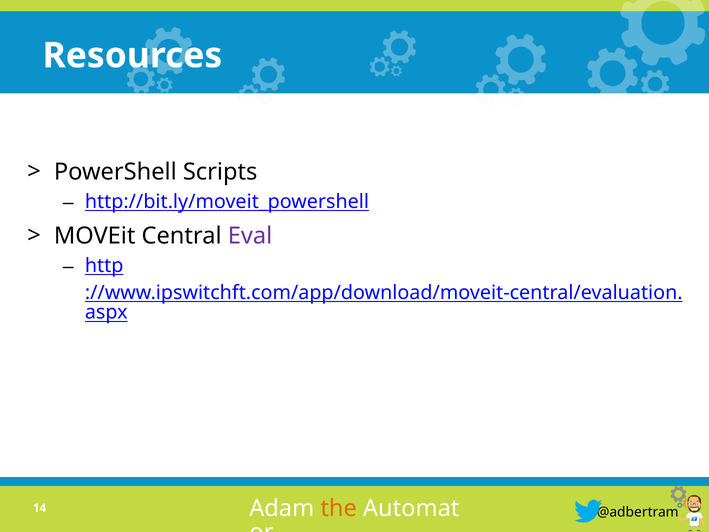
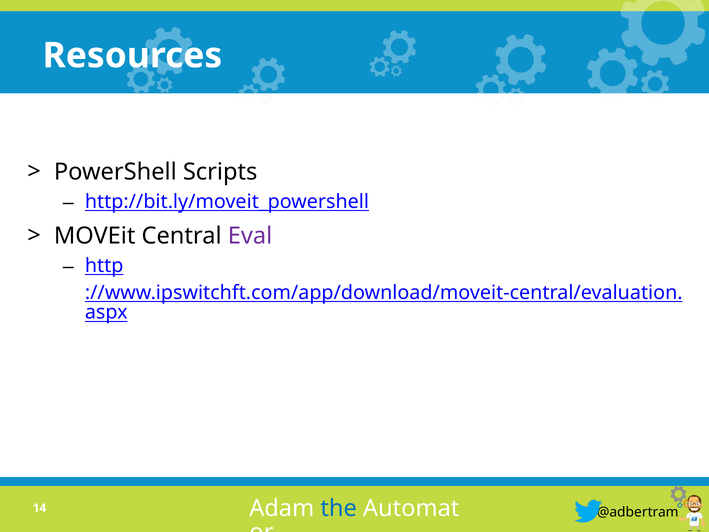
the colour: orange -> blue
